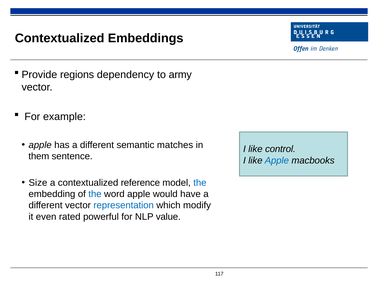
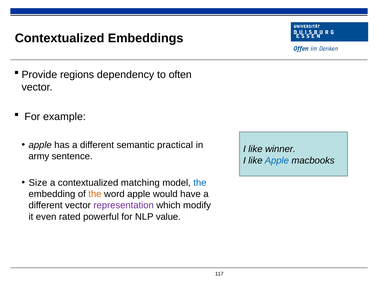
army: army -> often
matches: matches -> practical
control: control -> winner
them: them -> army
reference: reference -> matching
the at (95, 194) colour: blue -> orange
representation colour: blue -> purple
